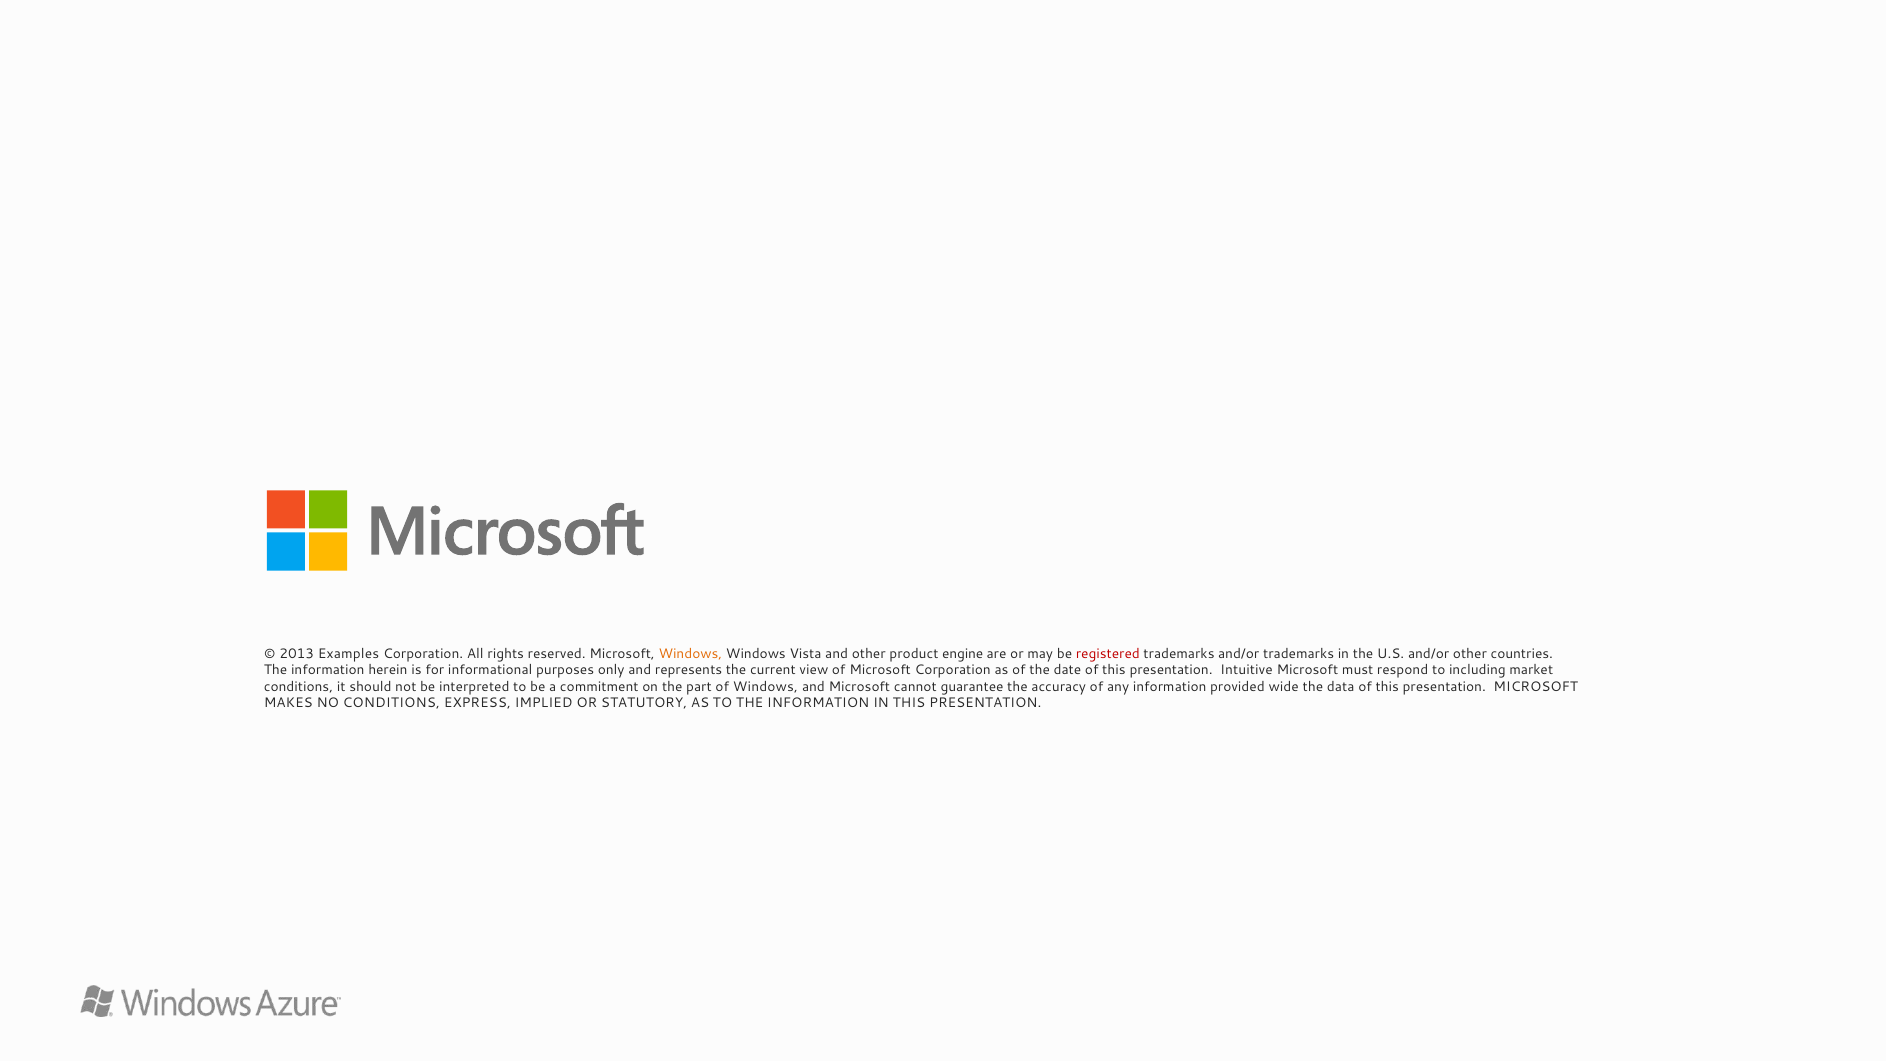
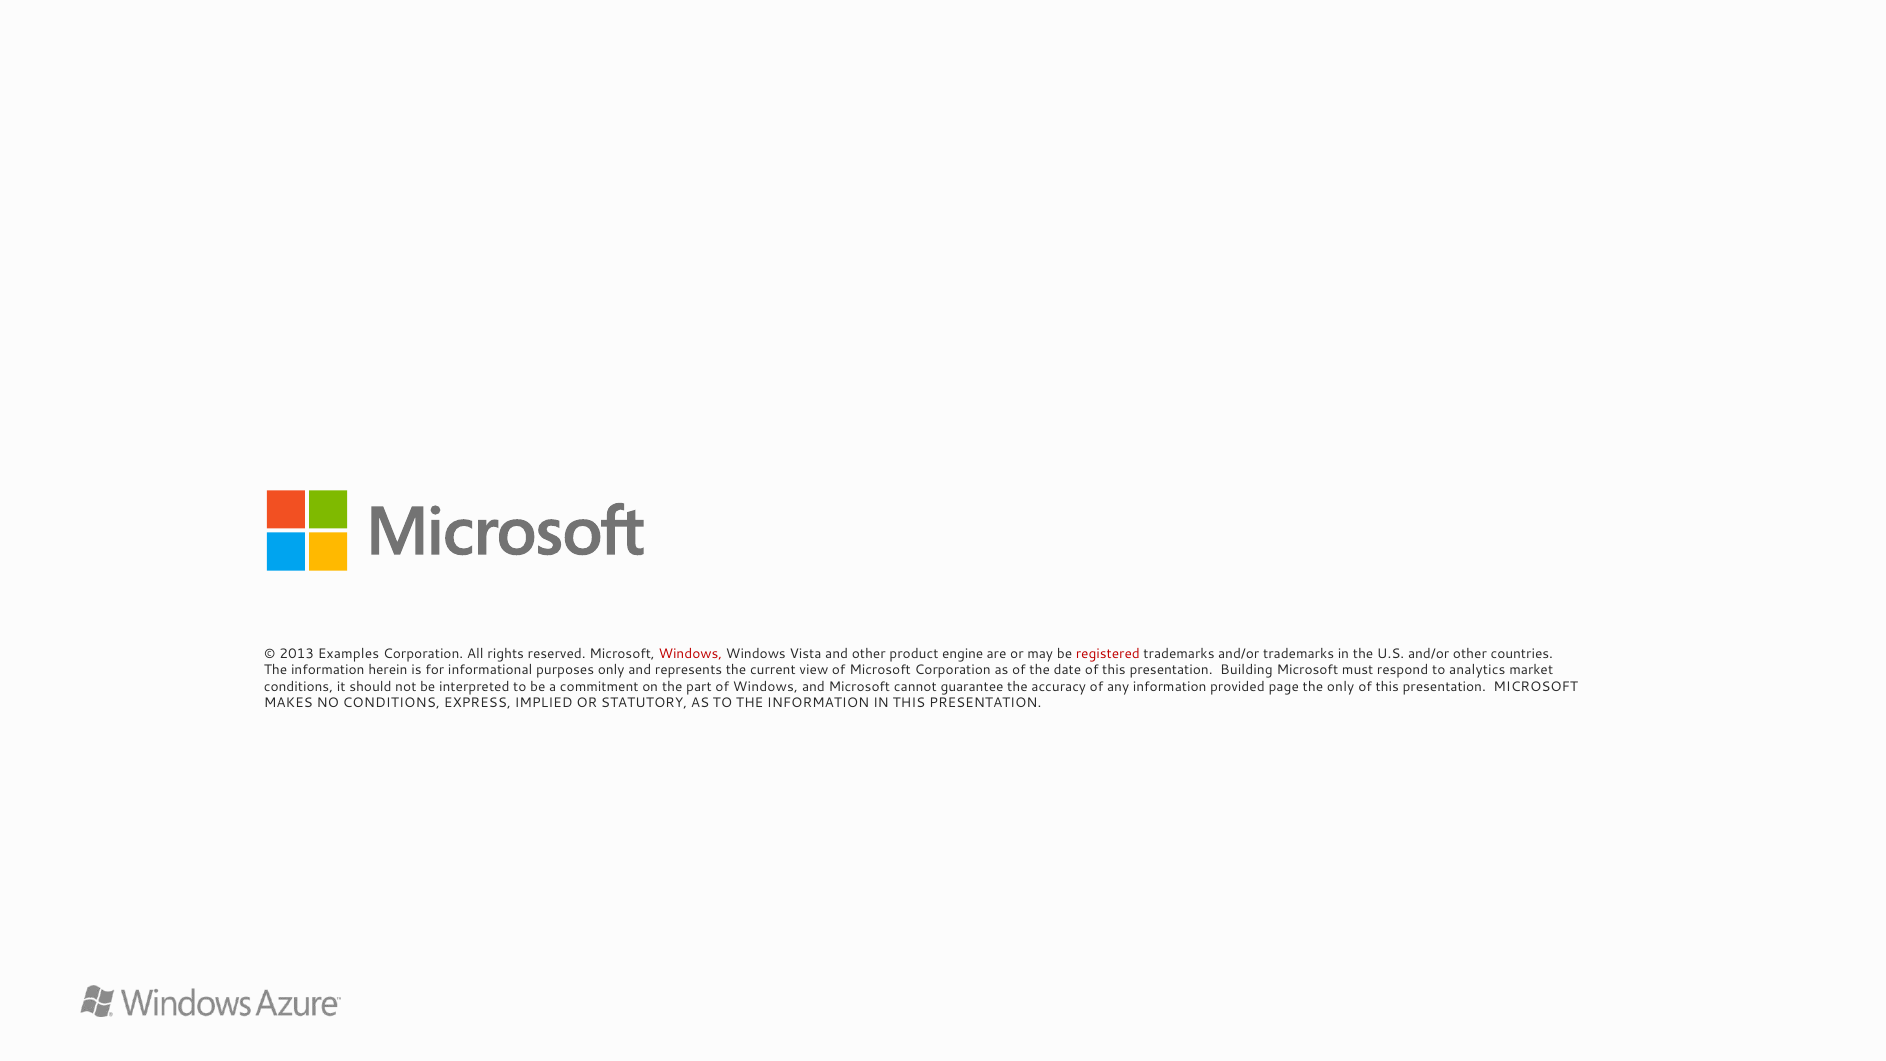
Windows at (690, 654) colour: orange -> red
Intuitive: Intuitive -> Building
including: including -> analytics
wide: wide -> page
the data: data -> only
